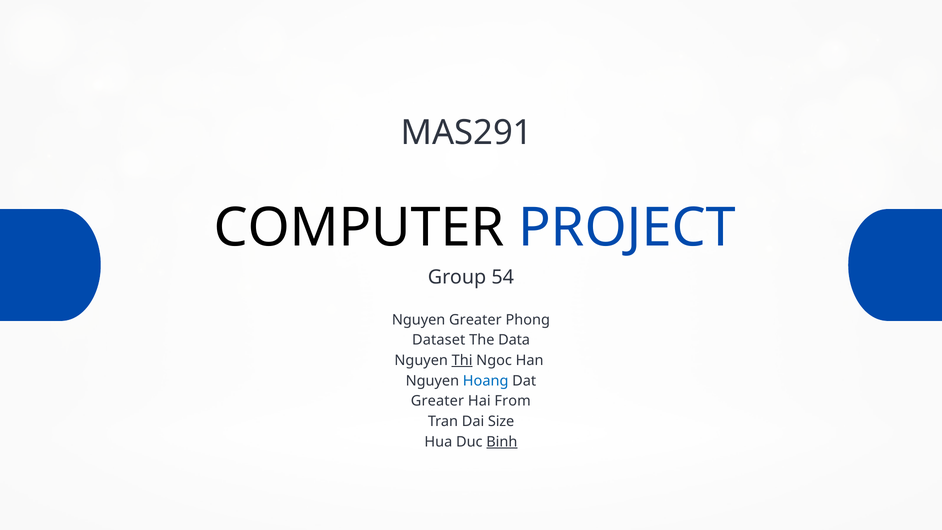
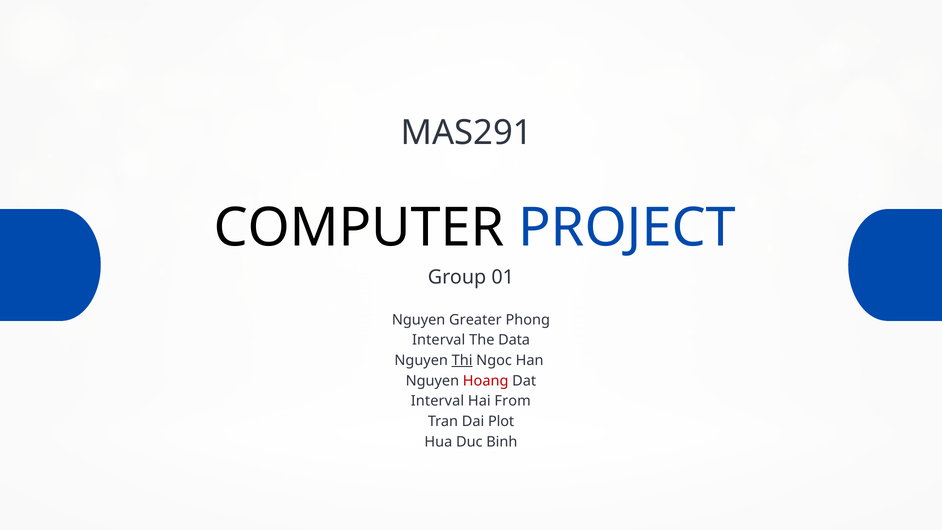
54: 54 -> 01
Dataset at (439, 340): Dataset -> Interval
Hoang colour: blue -> red
Greater at (437, 401): Greater -> Interval
Size: Size -> Plot
Binh underline: present -> none
